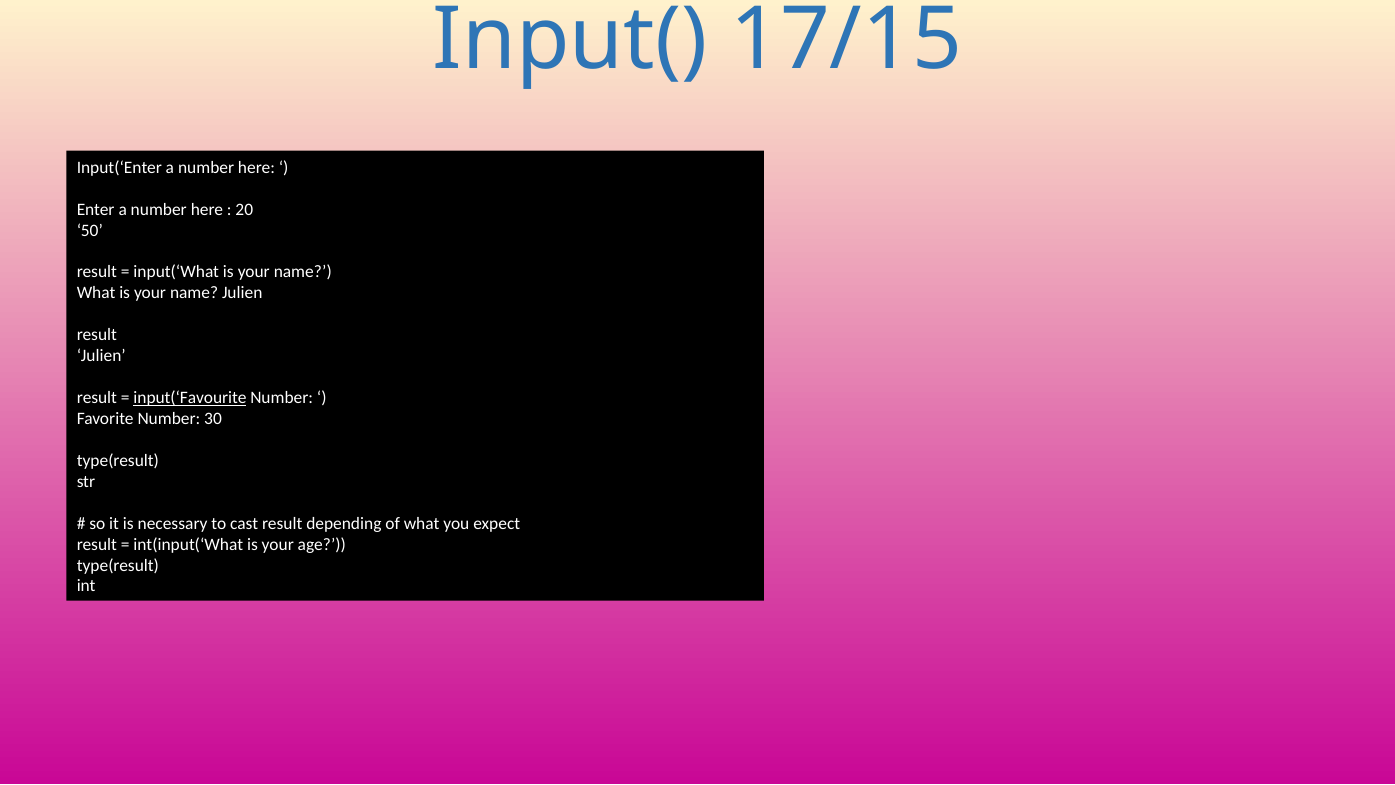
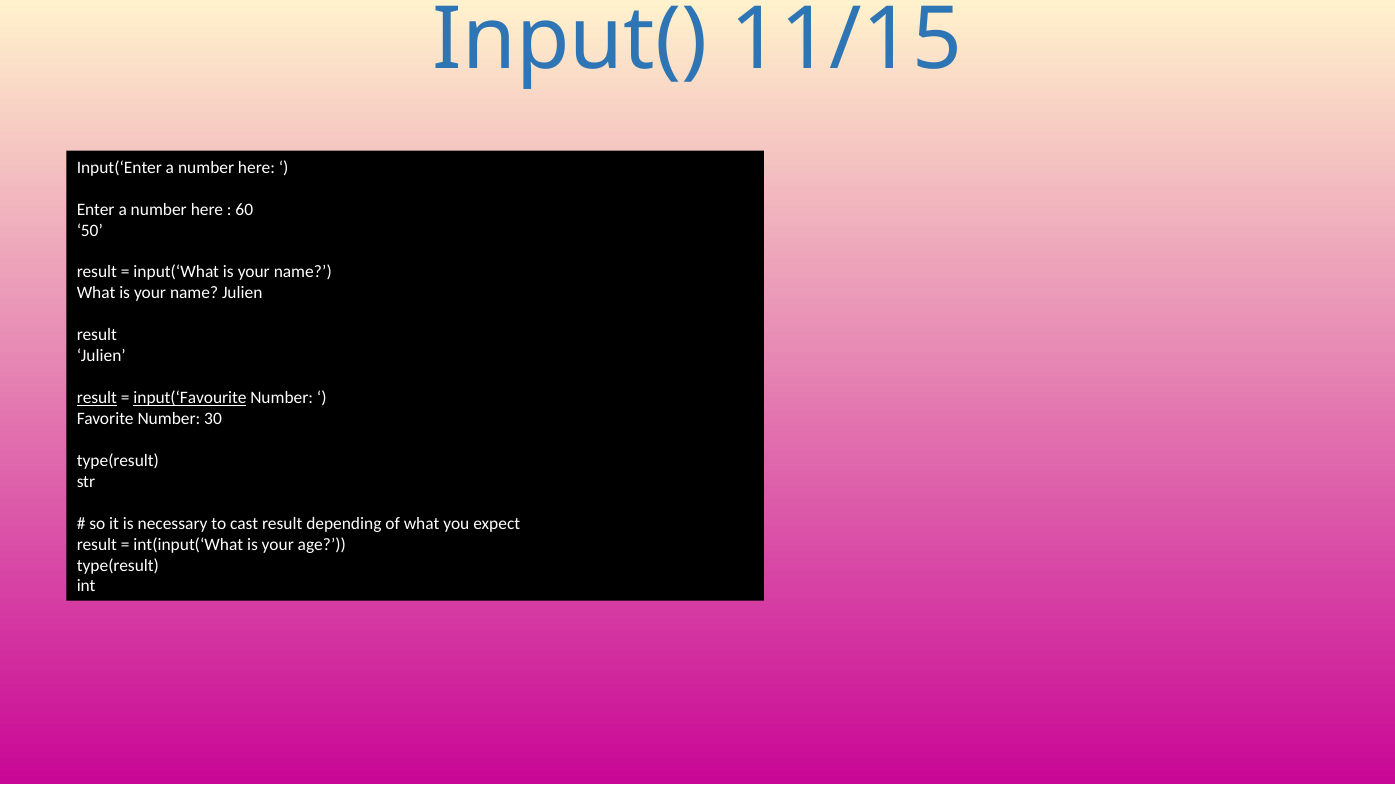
17/15: 17/15 -> 11/15
20: 20 -> 60
result at (97, 398) underline: none -> present
